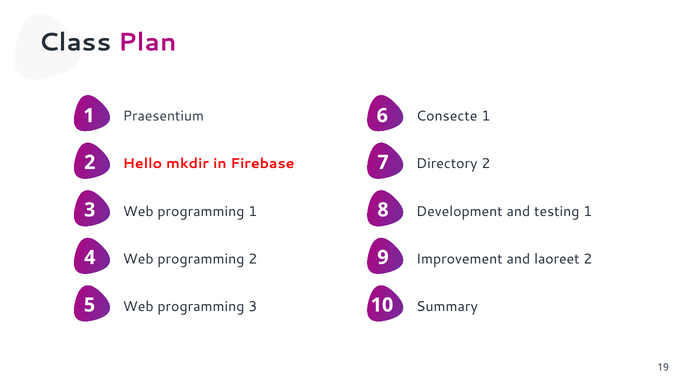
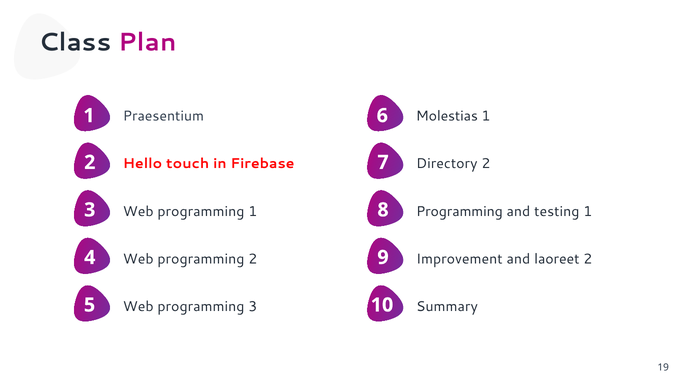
Consecte: Consecte -> Molestias
mkdir: mkdir -> touch
Development at (459, 211): Development -> Programming
